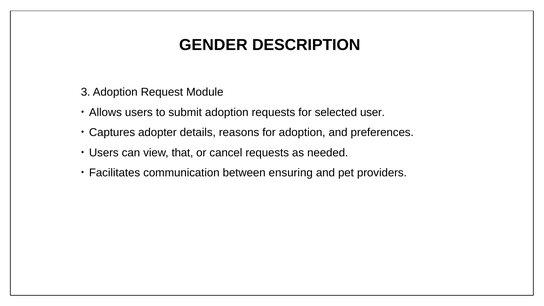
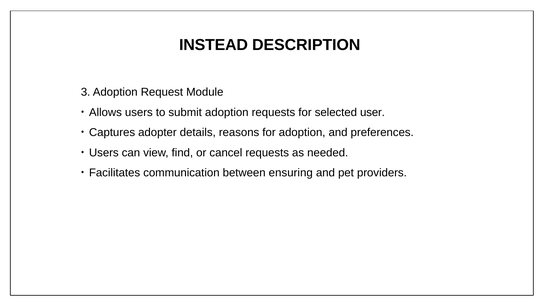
GENDER: GENDER -> INSTEAD
that: that -> find
